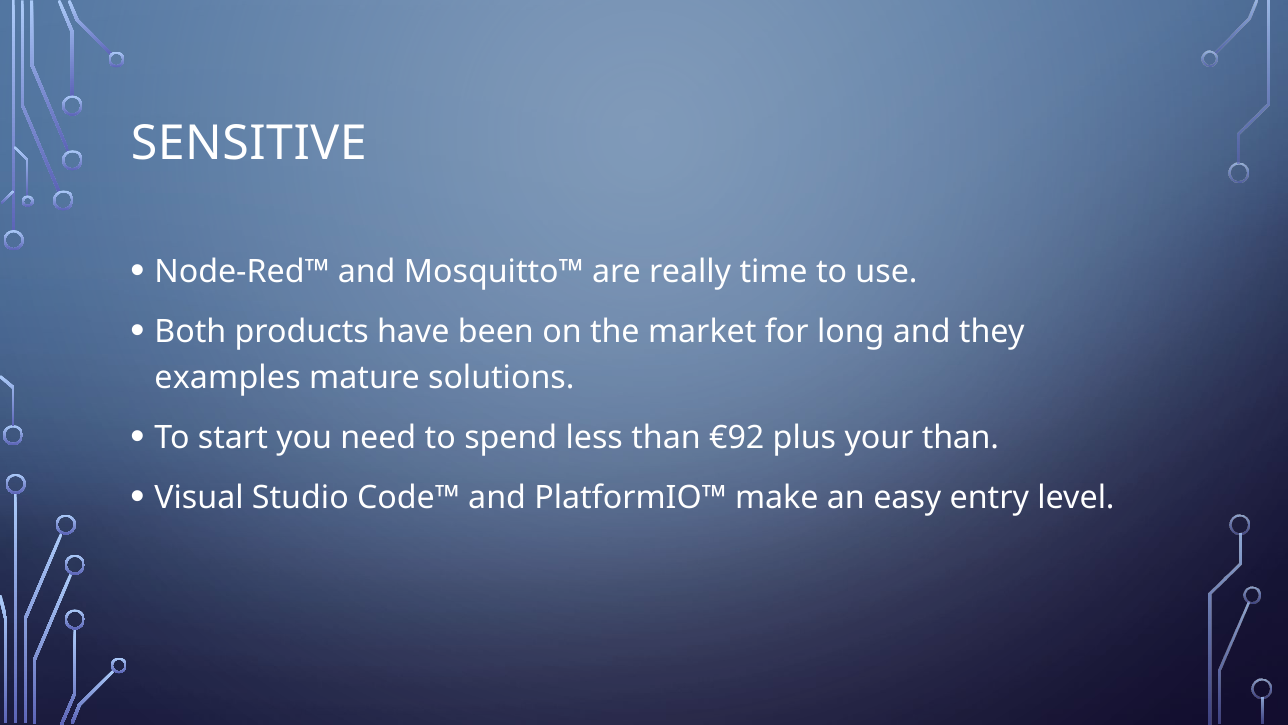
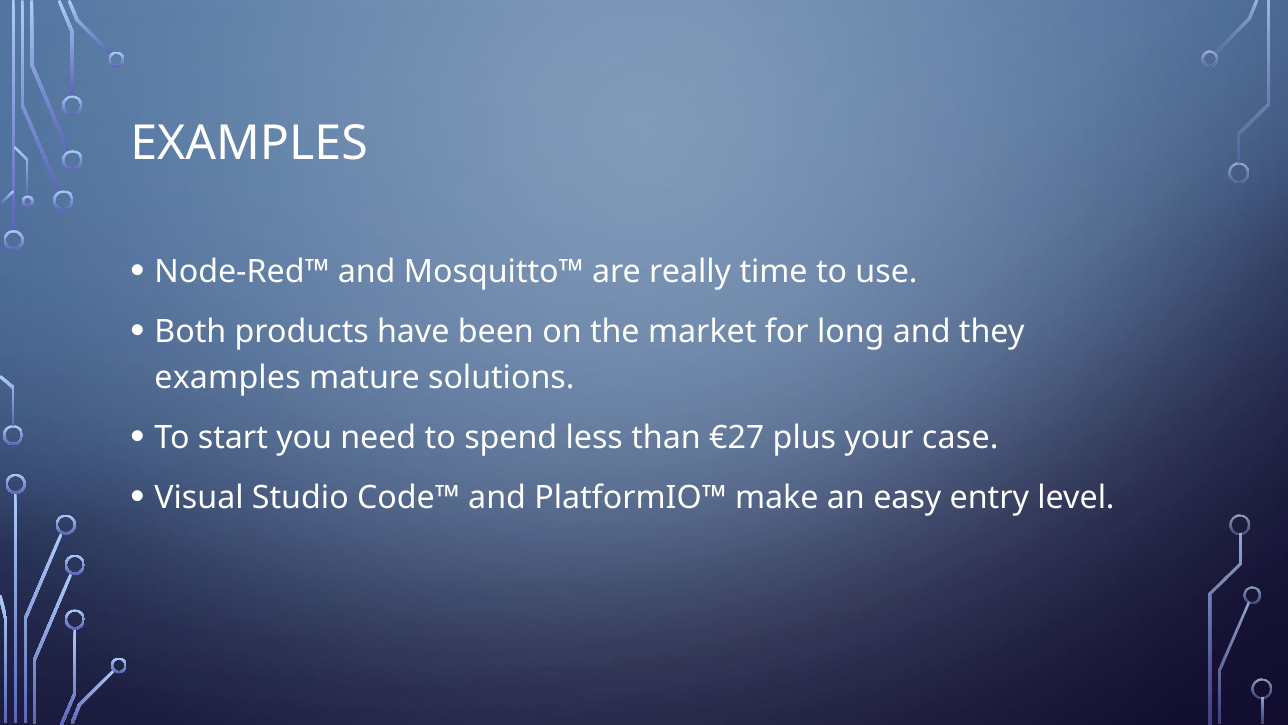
SENSITIVE at (249, 143): SENSITIVE -> EXAMPLES
€92: €92 -> €27
your than: than -> case
